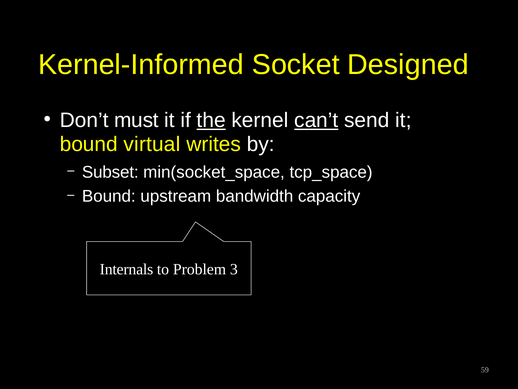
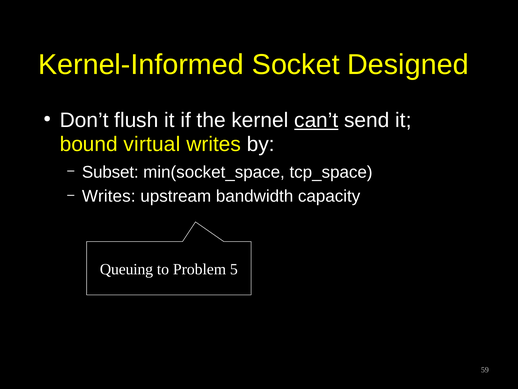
must: must -> flush
the underline: present -> none
Bound at (109, 196): Bound -> Writes
Internals: Internals -> Queuing
3: 3 -> 5
